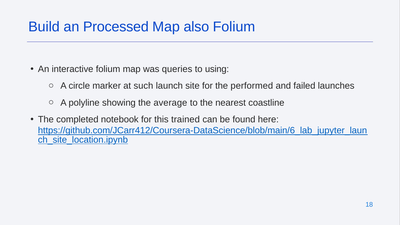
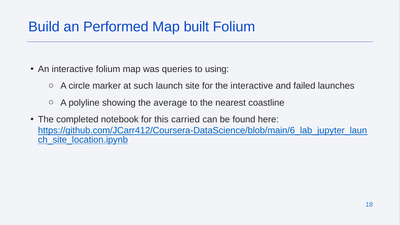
Processed: Processed -> Performed
also: also -> built
the performed: performed -> interactive
trained: trained -> carried
